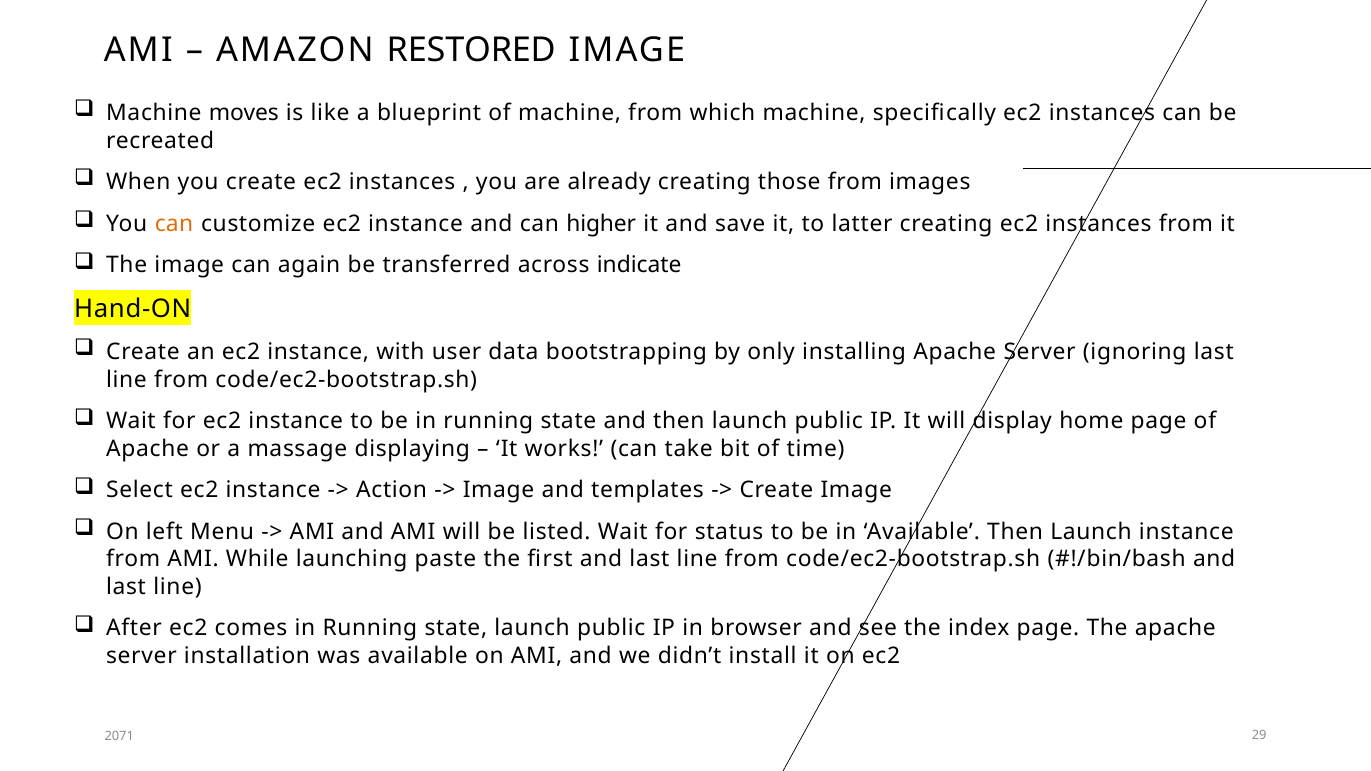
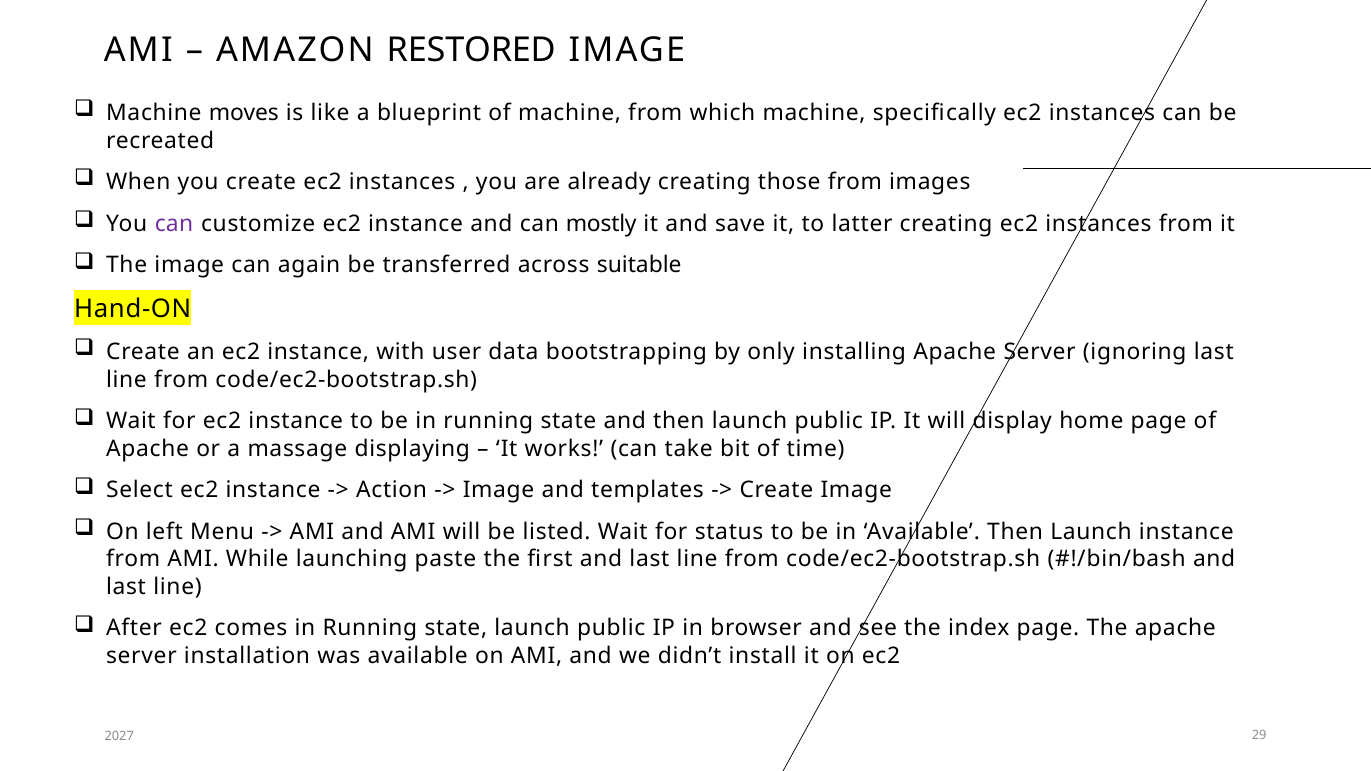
can at (174, 224) colour: orange -> purple
higher: higher -> mostly
indicate: indicate -> suitable
2071: 2071 -> 2027
